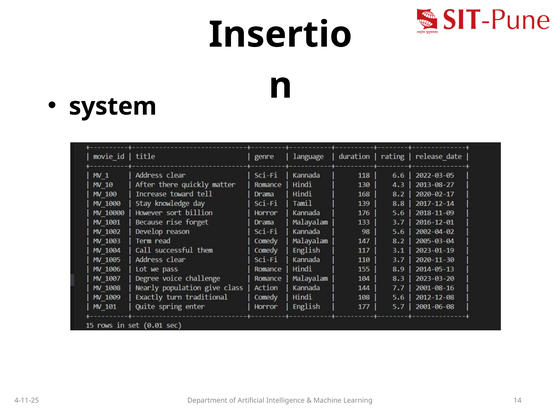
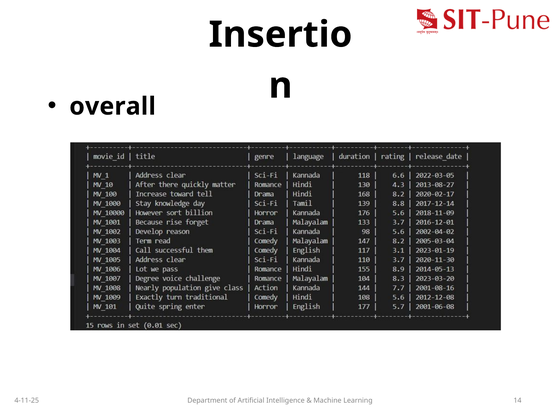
system: system -> overall
